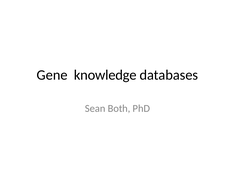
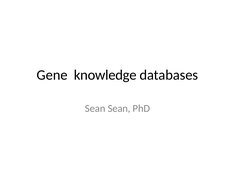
Sean Both: Both -> Sean
